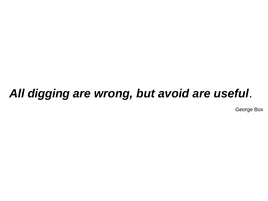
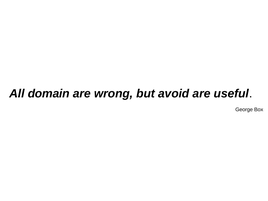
digging: digging -> domain
